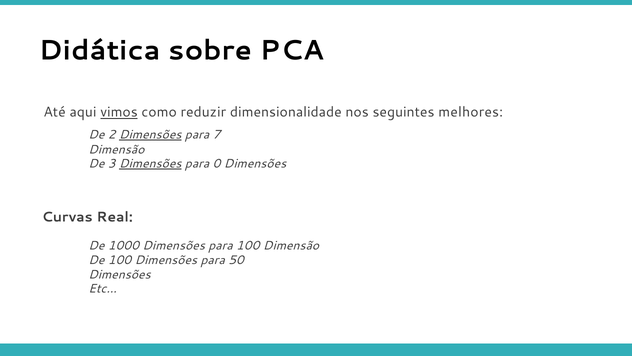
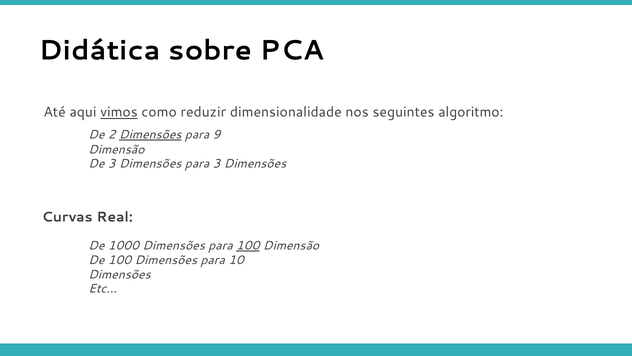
melhores: melhores -> algoritmo
7: 7 -> 9
Dimensões at (150, 164) underline: present -> none
para 0: 0 -> 3
100 at (248, 245) underline: none -> present
50: 50 -> 10
